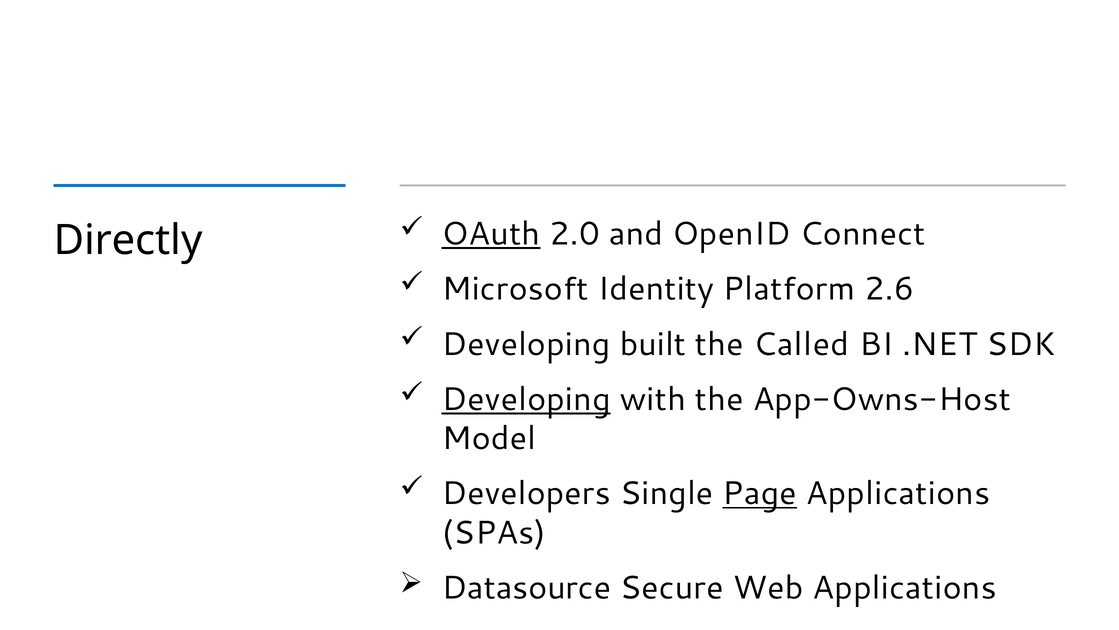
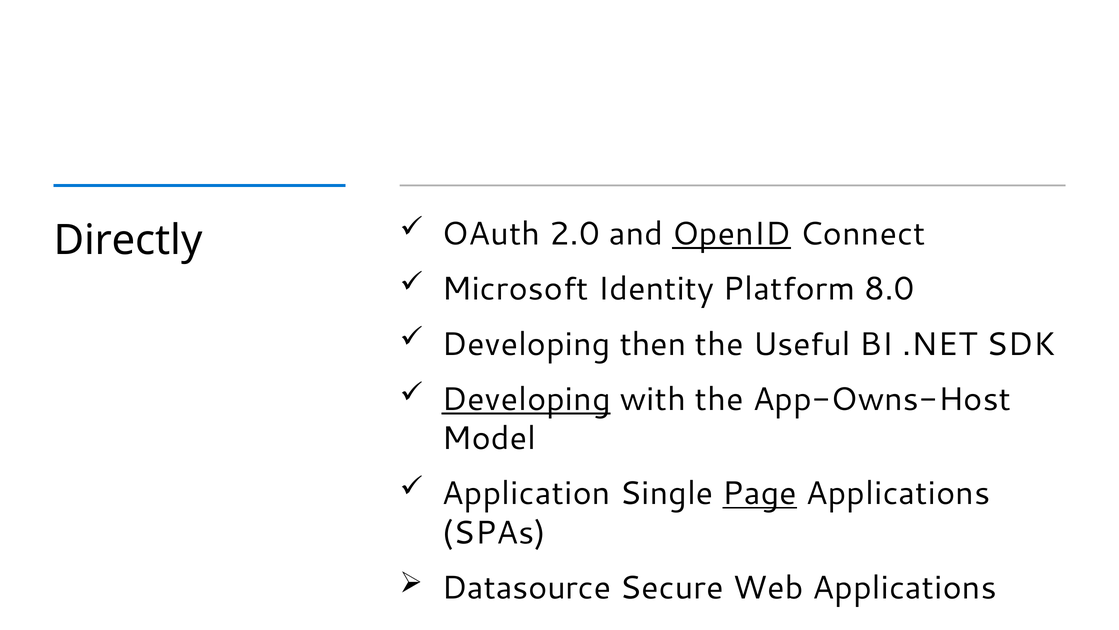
OAuth underline: present -> none
OpenID underline: none -> present
2.6: 2.6 -> 8.0
built: built -> then
Called: Called -> Useful
Developers: Developers -> Application
